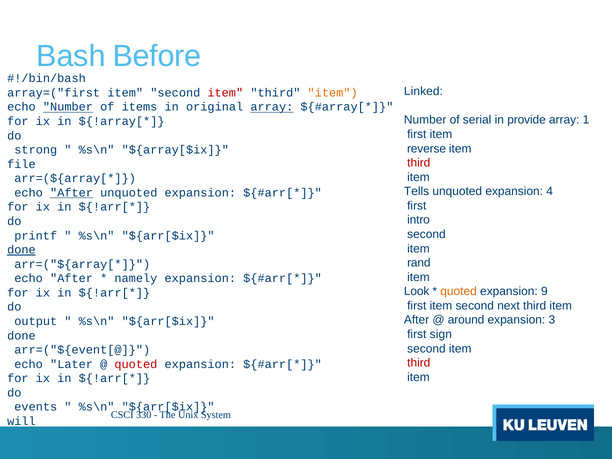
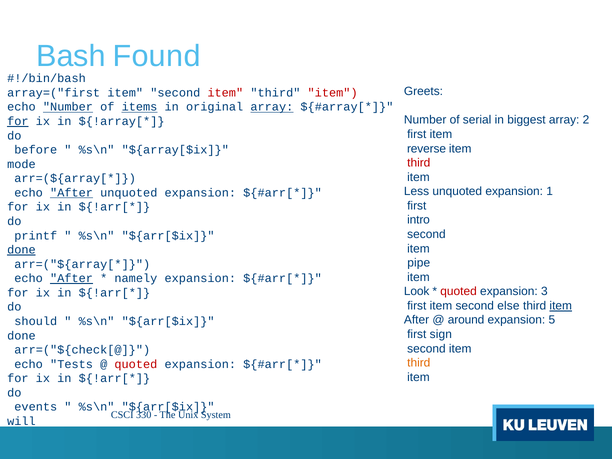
Before: Before -> Found
Linked: Linked -> Greets
item at (333, 93) colour: orange -> red
items underline: none -> present
provide: provide -> biggest
1: 1 -> 2
for at (18, 121) underline: none -> present
strong: strong -> before
file: file -> mode
Tells: Tells -> Less
4: 4 -> 1
rand: rand -> pipe
After at (72, 278) underline: none -> present
quoted at (459, 291) colour: orange -> red
9: 9 -> 3
next: next -> else
item at (561, 306) underline: none -> present
3: 3 -> 5
output: output -> should
arr=("${event[@: arr=("${event[@ -> arr=("${check[@
third at (419, 363) colour: red -> orange
Later: Later -> Tests
